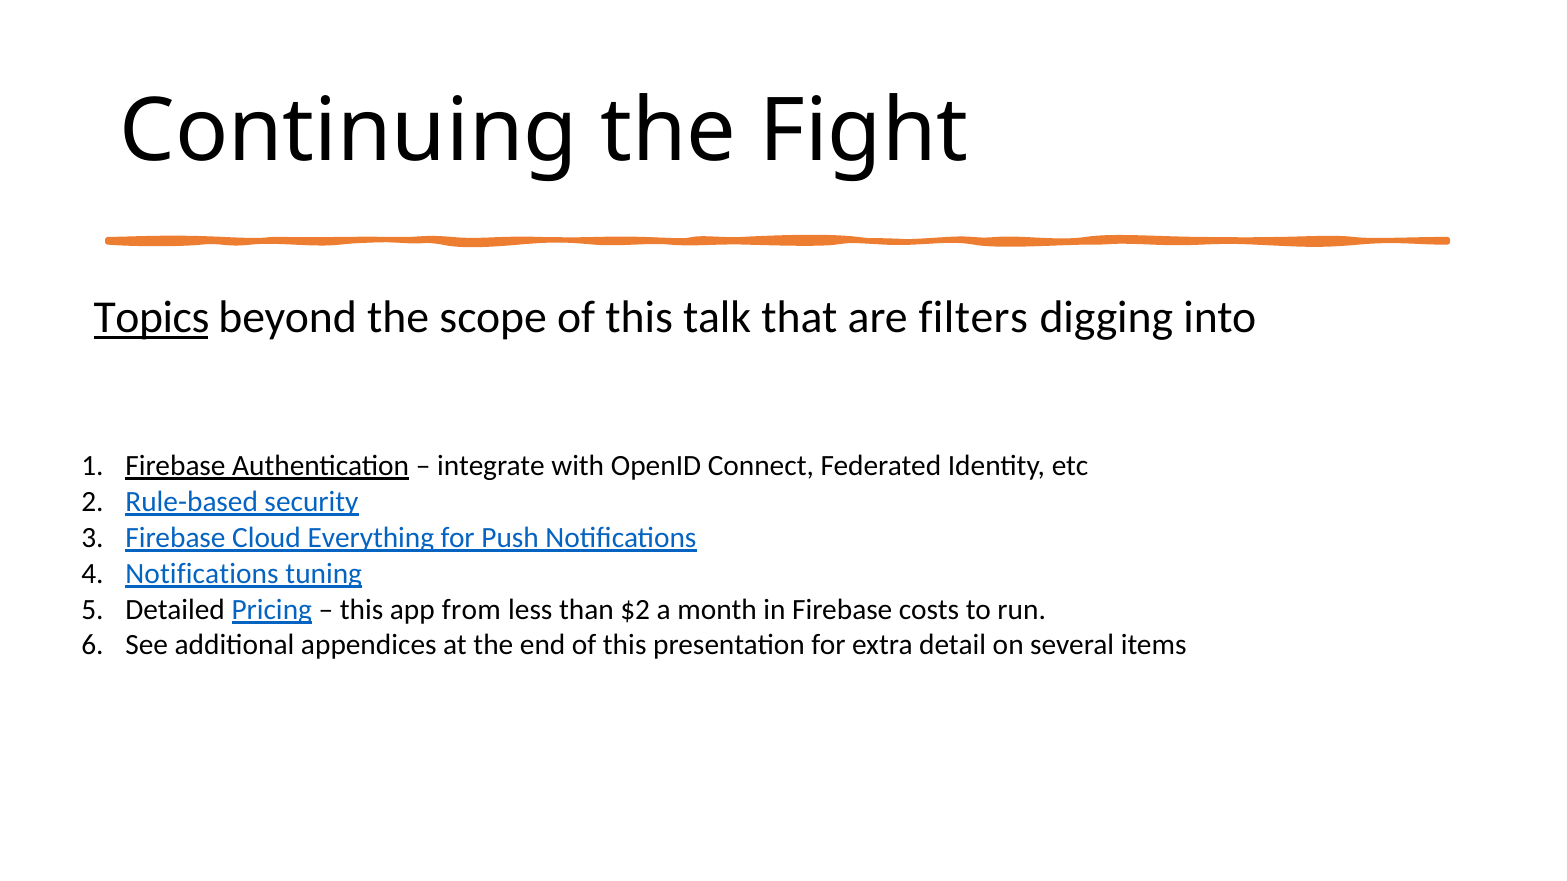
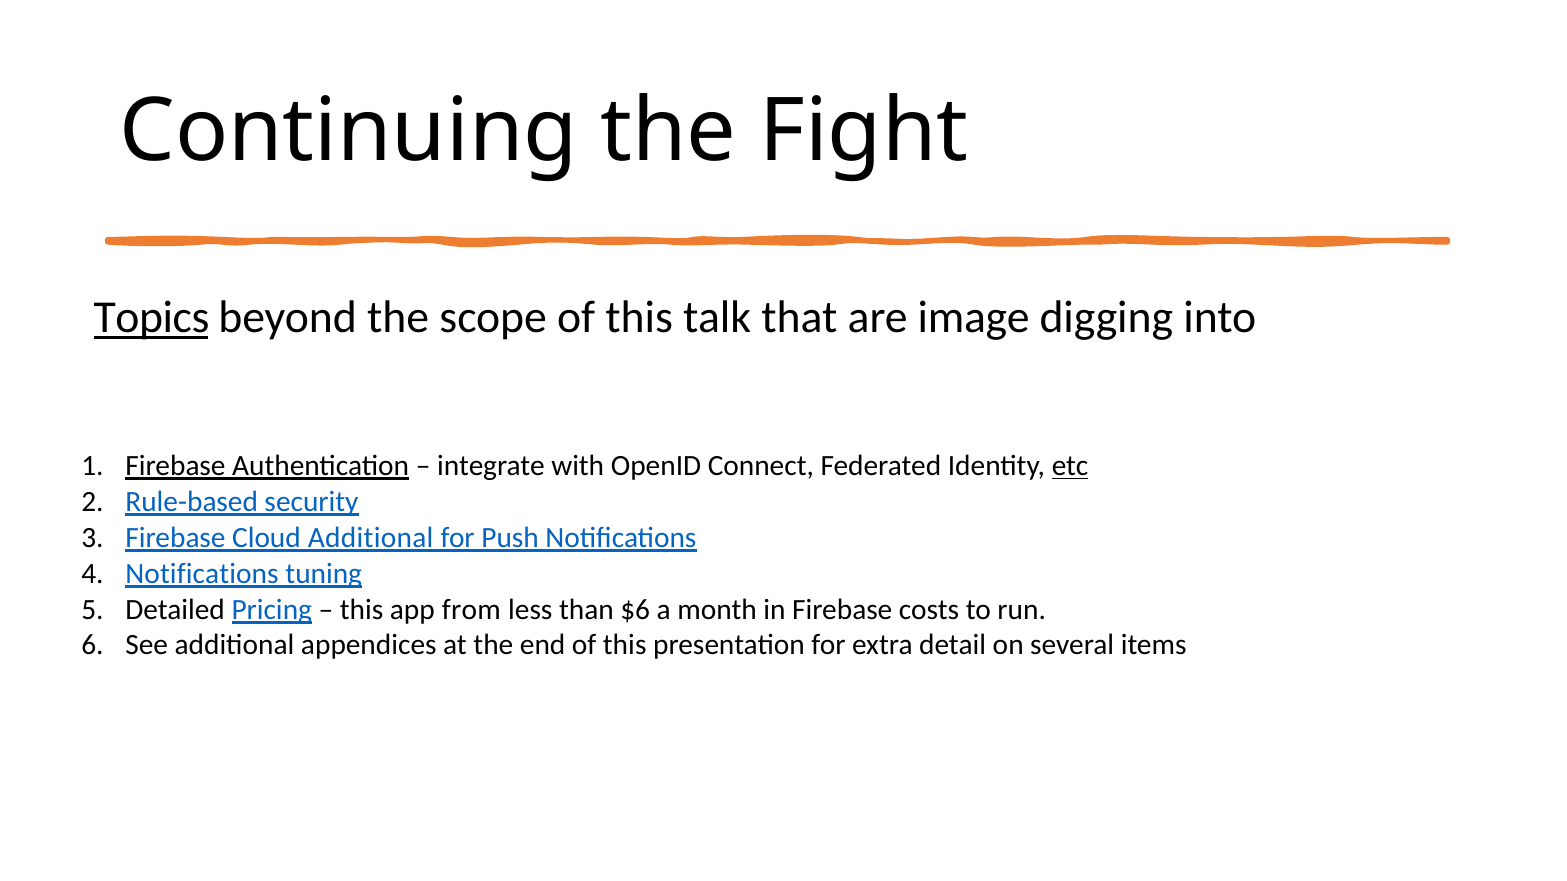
filters: filters -> image
etc underline: none -> present
Cloud Everything: Everything -> Additional
$2: $2 -> $6
